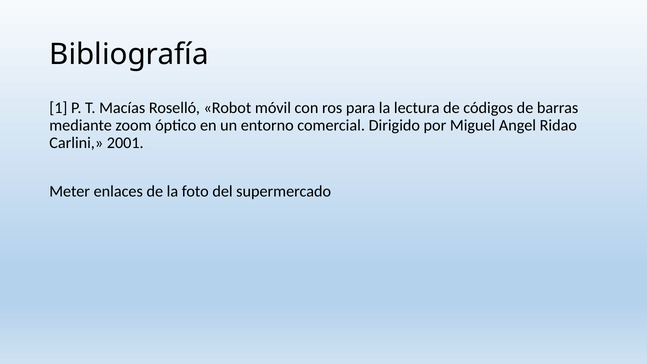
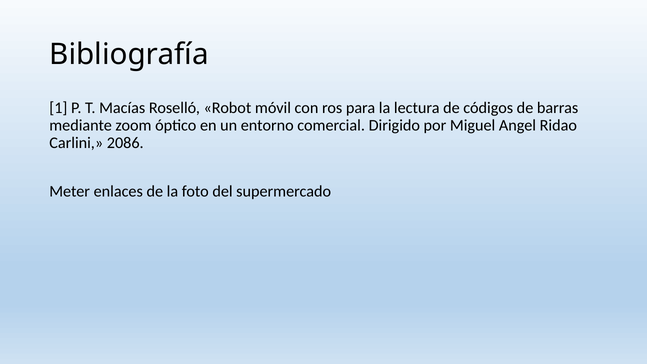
2001: 2001 -> 2086
